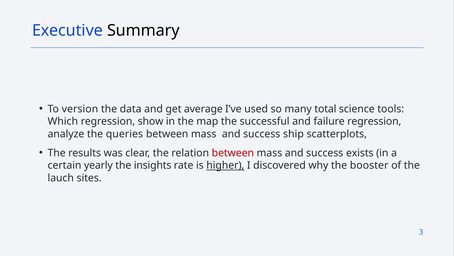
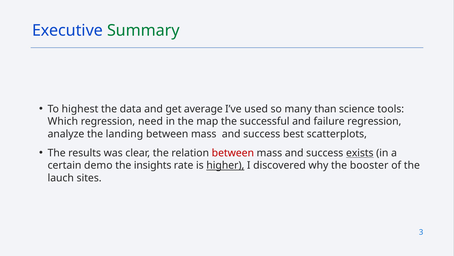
Summary colour: black -> green
version: version -> highest
total: total -> than
show: show -> need
queries: queries -> landing
ship: ship -> best
exists underline: none -> present
yearly: yearly -> demo
